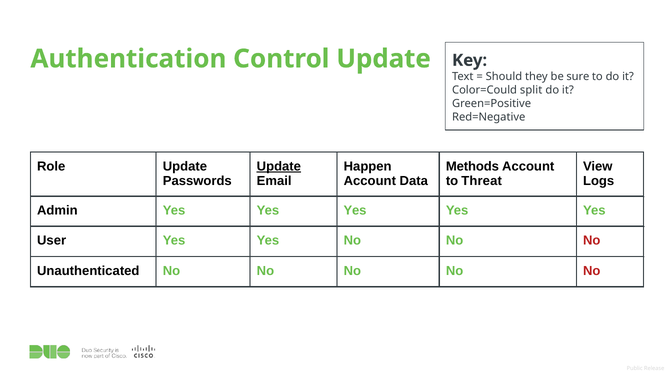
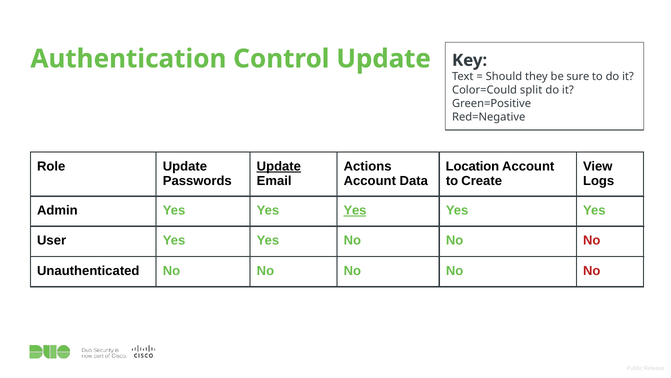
Happen: Happen -> Actions
Methods: Methods -> Location
Threat: Threat -> Create
Yes at (355, 210) underline: none -> present
